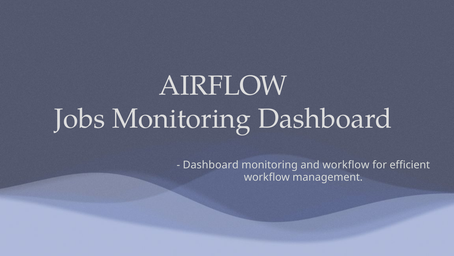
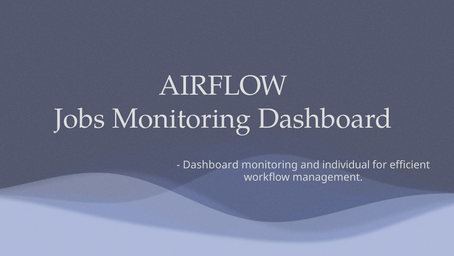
and workflow: workflow -> individual
